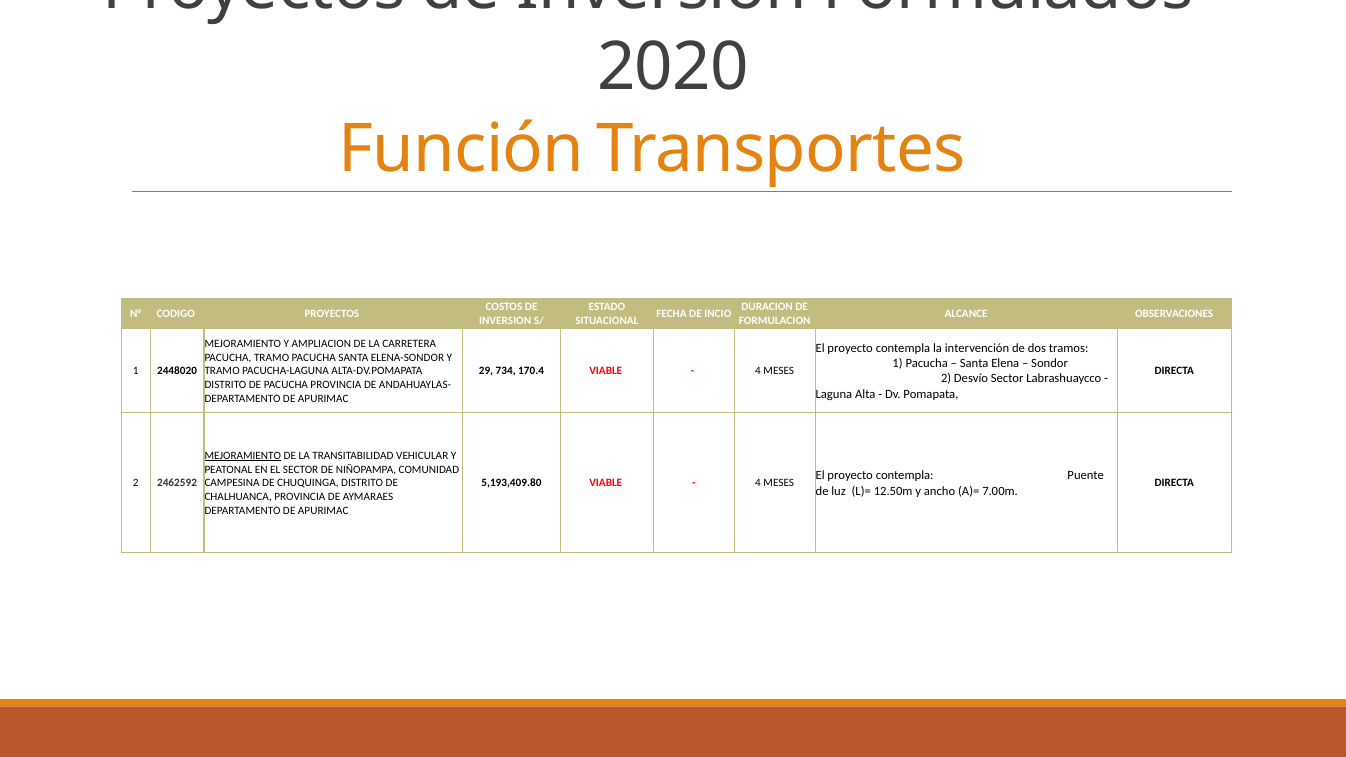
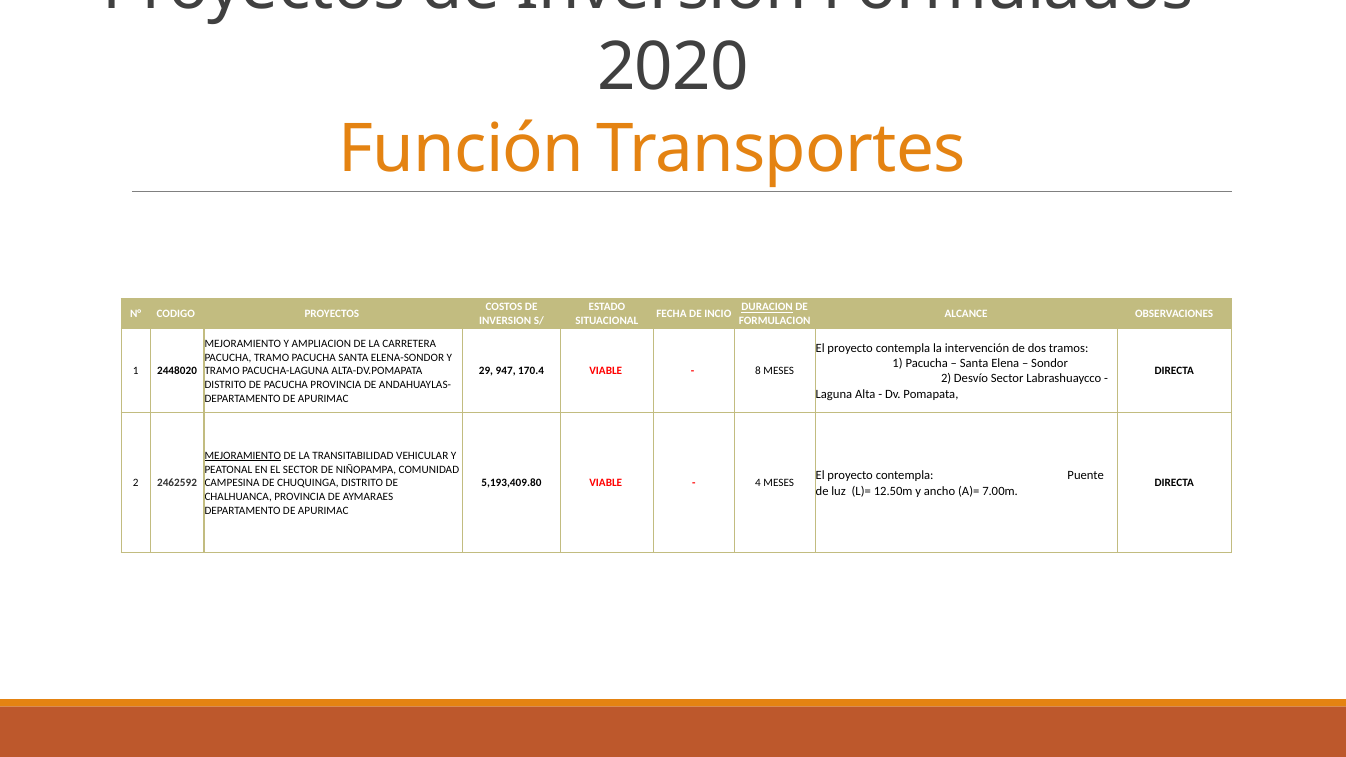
DURACION underline: none -> present
734: 734 -> 947
4 at (758, 371): 4 -> 8
